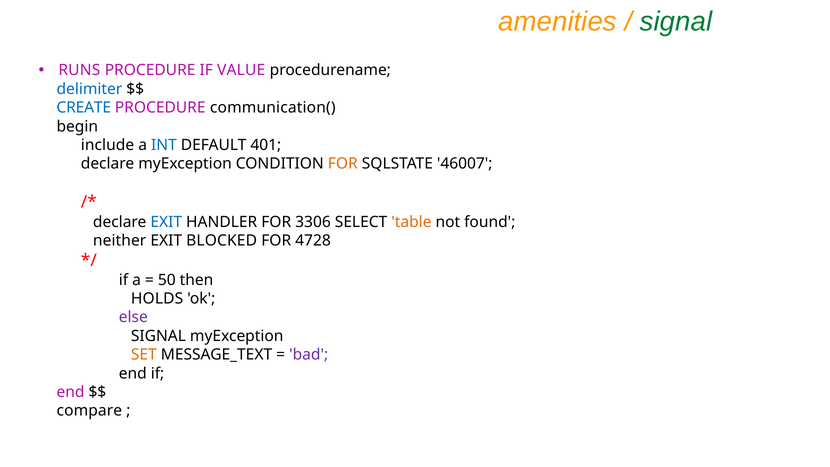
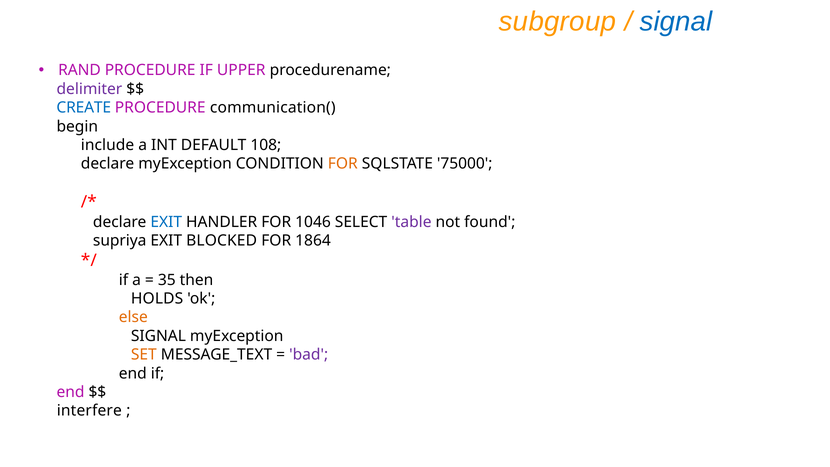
amenities: amenities -> subgroup
signal at (676, 22) colour: green -> blue
RUNS: RUNS -> RAND
VALUE: VALUE -> UPPER
delimiter colour: blue -> purple
INT colour: blue -> black
401: 401 -> 108
46007: 46007 -> 75000
3306: 3306 -> 1046
table colour: orange -> purple
neither: neither -> supriya
4728: 4728 -> 1864
50: 50 -> 35
else colour: purple -> orange
compare: compare -> interfere
